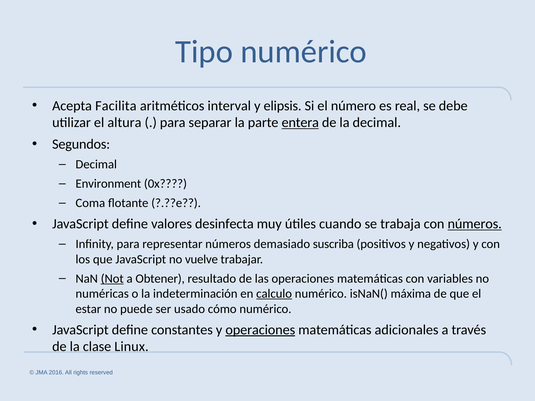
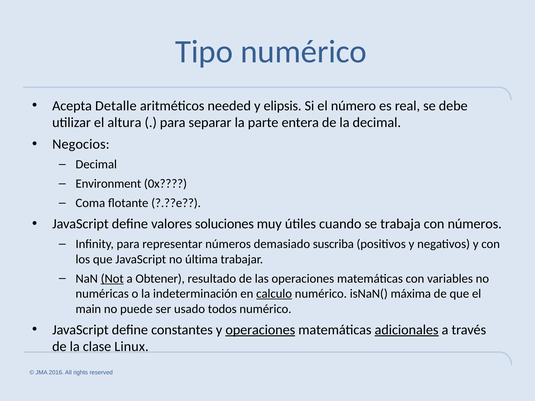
Facilita: Facilita -> Detalle
interval: interval -> needed
entera underline: present -> none
Segundos: Segundos -> Negocios
desinfecta: desinfecta -> soluciones
números at (475, 224) underline: present -> none
vuelve: vuelve -> última
estar: estar -> main
cómo: cómo -> todos
adicionales underline: none -> present
